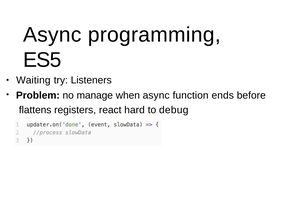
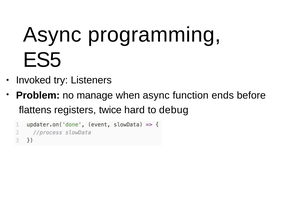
Waiting: Waiting -> Invoked
react: react -> twice
